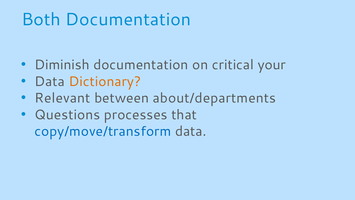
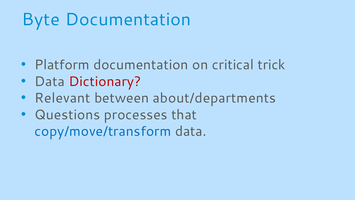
Both: Both -> Byte
Diminish: Diminish -> Platform
your: your -> trick
Dictionary colour: orange -> red
